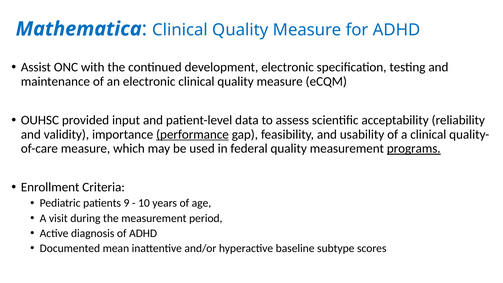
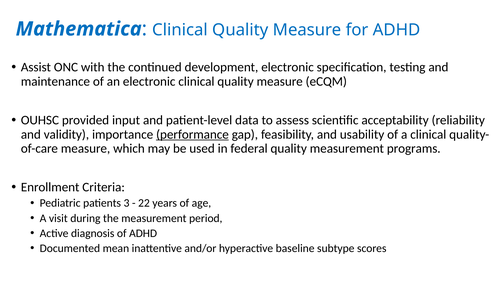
programs underline: present -> none
9: 9 -> 3
10: 10 -> 22
